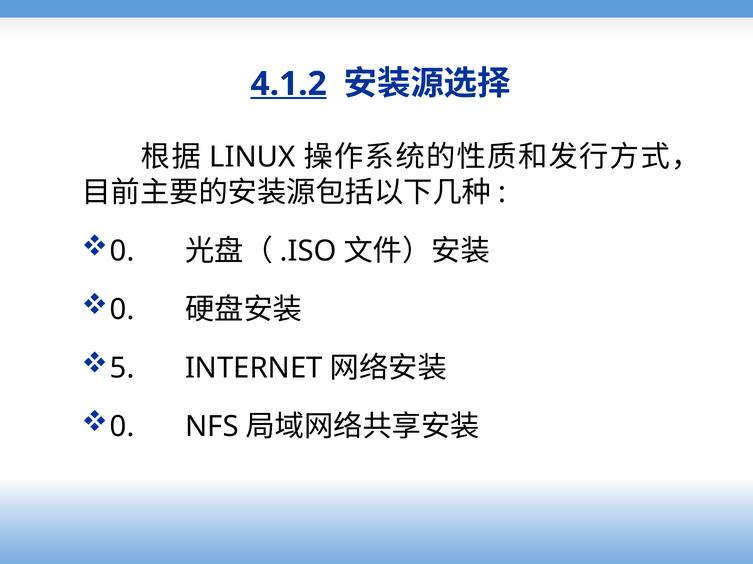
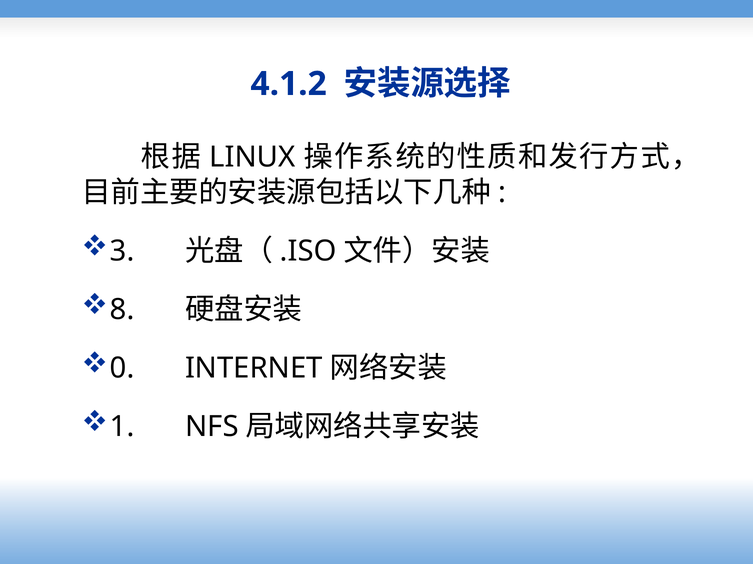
4.1.2 underline: present -> none
0 at (122, 251): 0 -> 3
0 at (122, 310): 0 -> 8
5: 5 -> 0
0 at (122, 427): 0 -> 1
